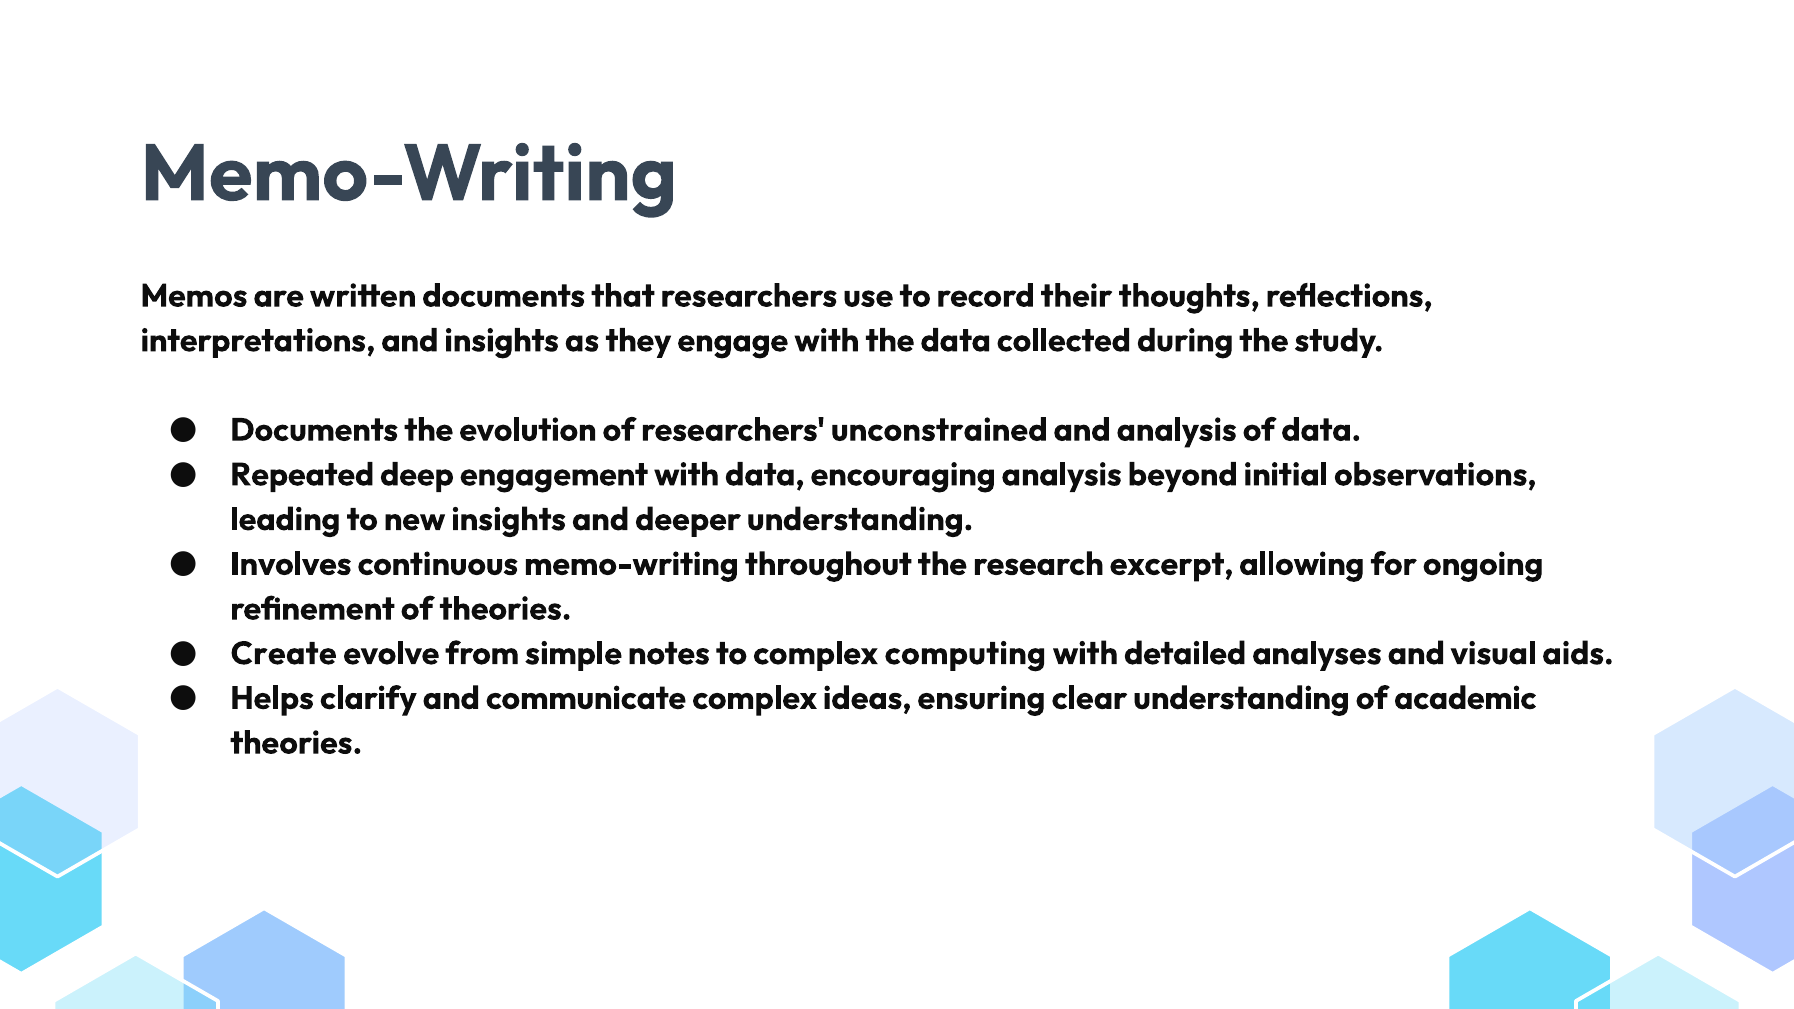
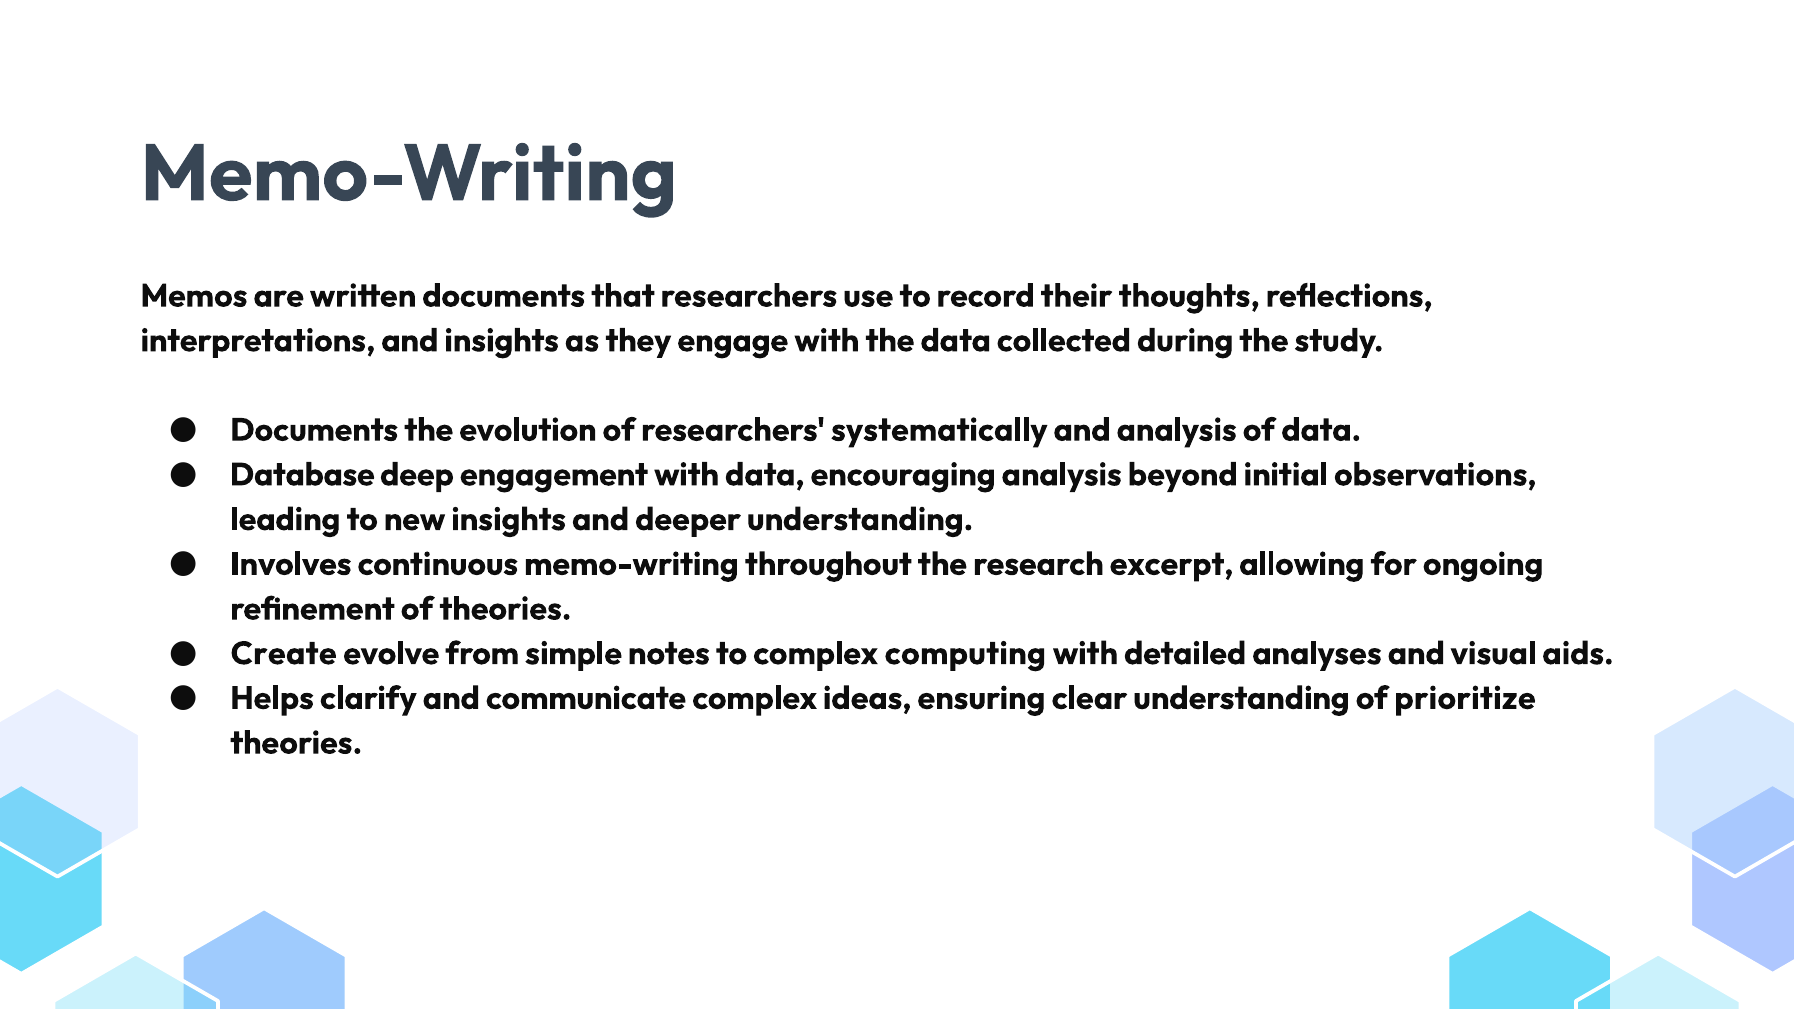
unconstrained: unconstrained -> systematically
Repeated: Repeated -> Database
academic: academic -> prioritize
